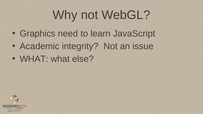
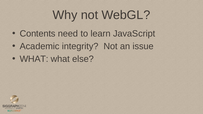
Graphics: Graphics -> Contents
